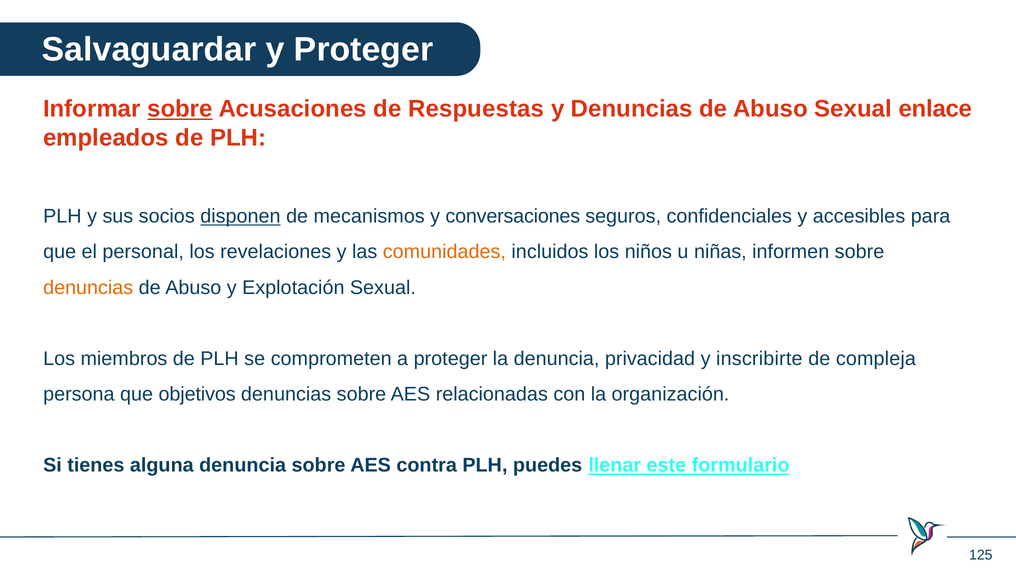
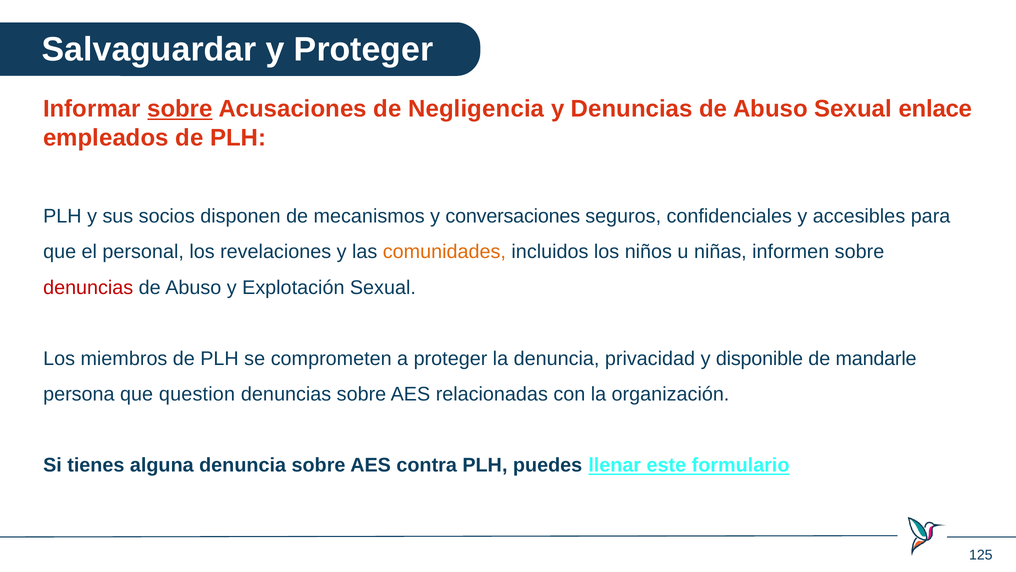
Respuestas: Respuestas -> Negligencia
disponen underline: present -> none
denuncias at (88, 287) colour: orange -> red
inscribirte: inscribirte -> disponible
compleja: compleja -> mandarle
objetivos: objetivos -> question
